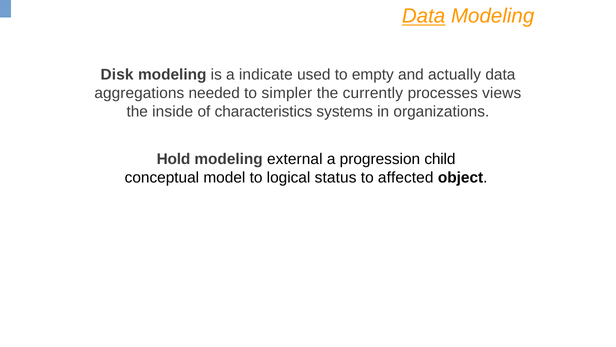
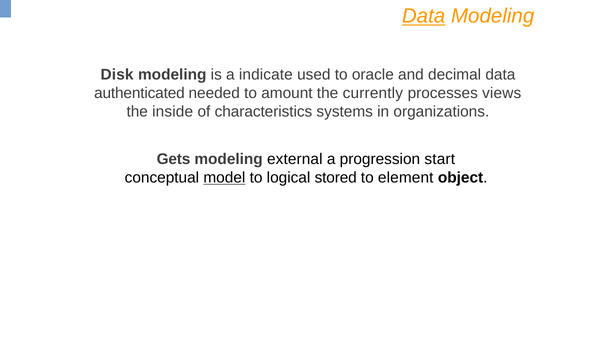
empty: empty -> oracle
actually: actually -> decimal
aggregations: aggregations -> authenticated
simpler: simpler -> amount
Hold: Hold -> Gets
child: child -> start
model underline: none -> present
status: status -> stored
affected: affected -> element
